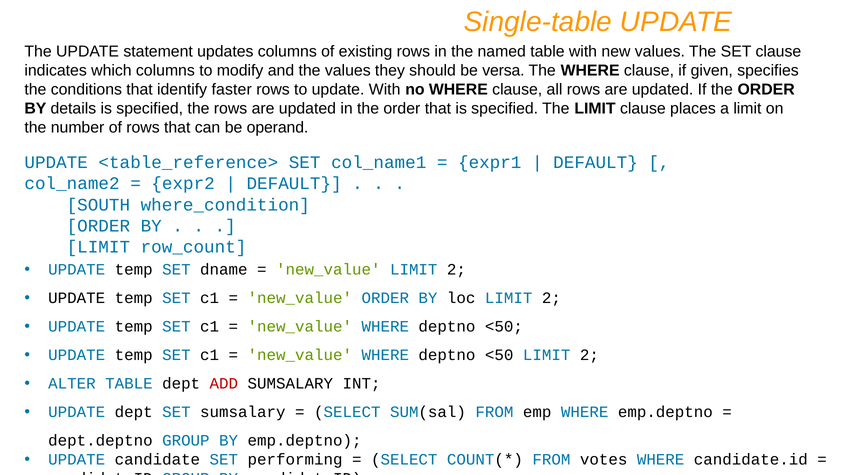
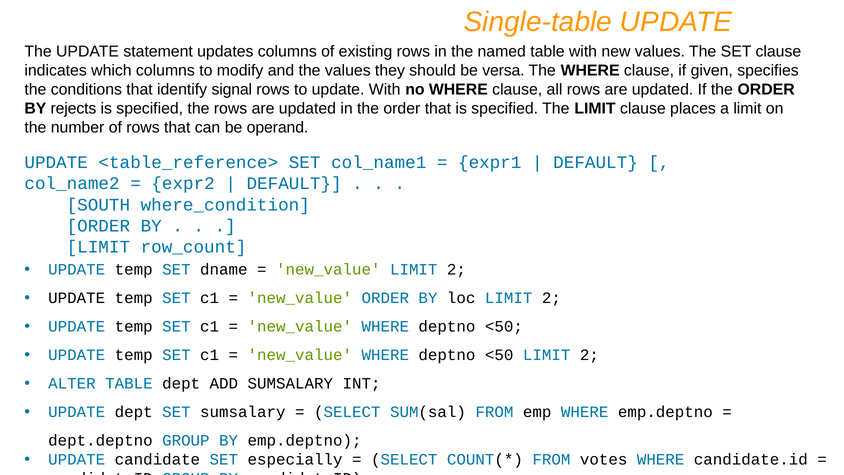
faster: faster -> signal
details: details -> rejects
ADD colour: red -> black
performing: performing -> especially
